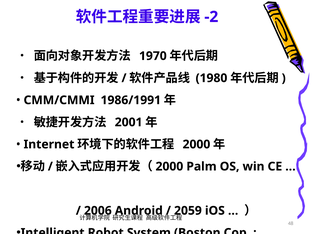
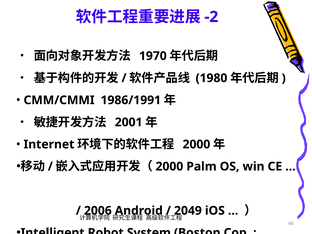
2059: 2059 -> 2049
